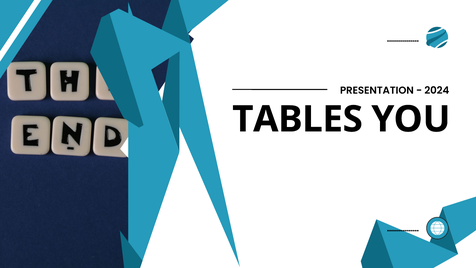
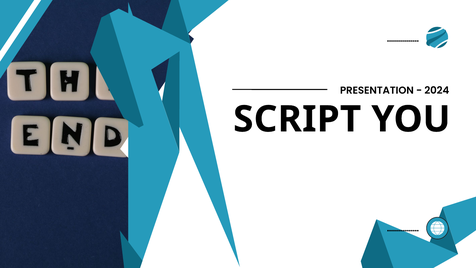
TABLES: TABLES -> SCRIPT
